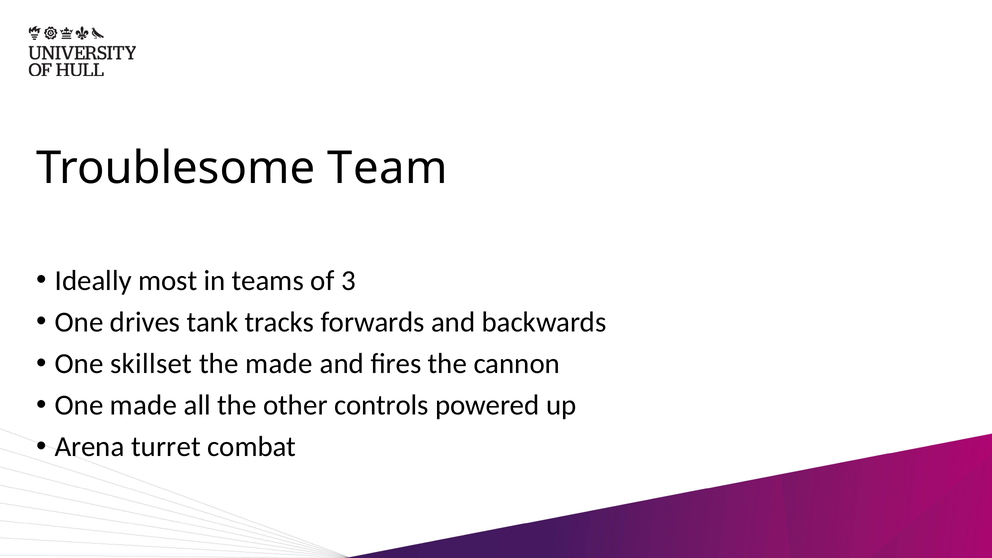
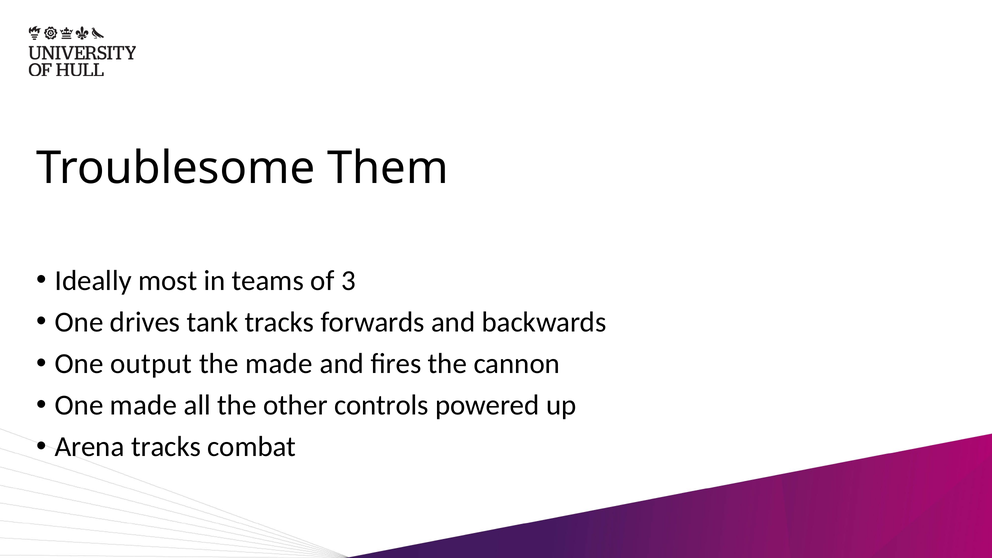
Team: Team -> Them
skillset: skillset -> output
Arena turret: turret -> tracks
